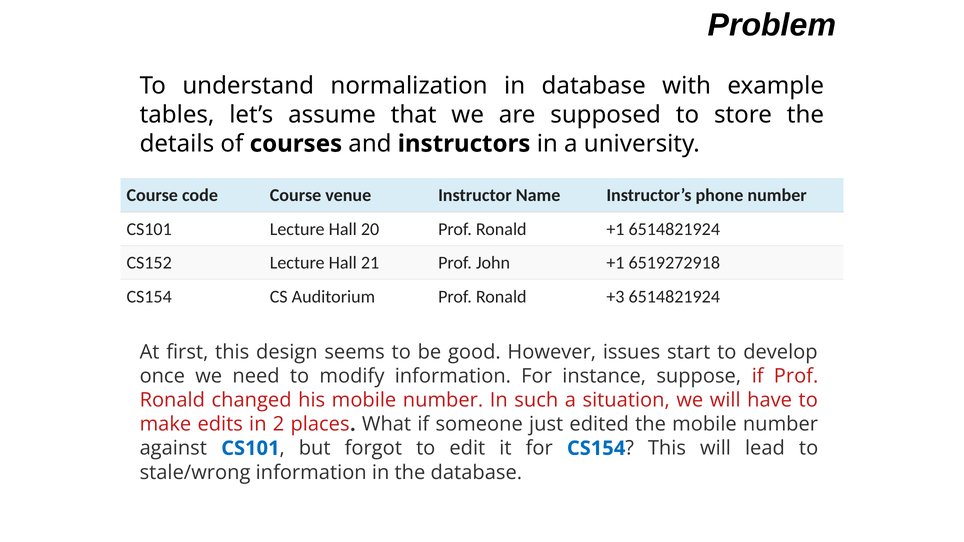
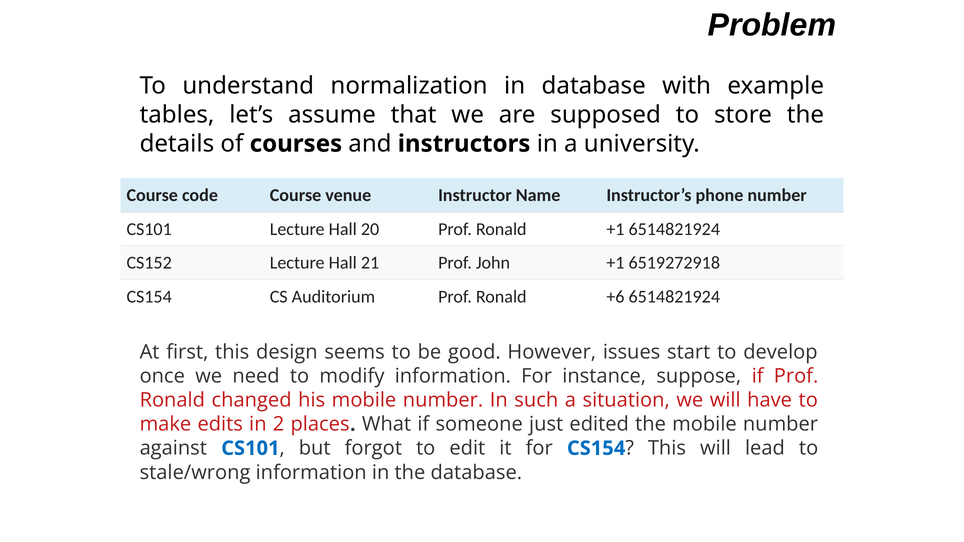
+3: +3 -> +6
